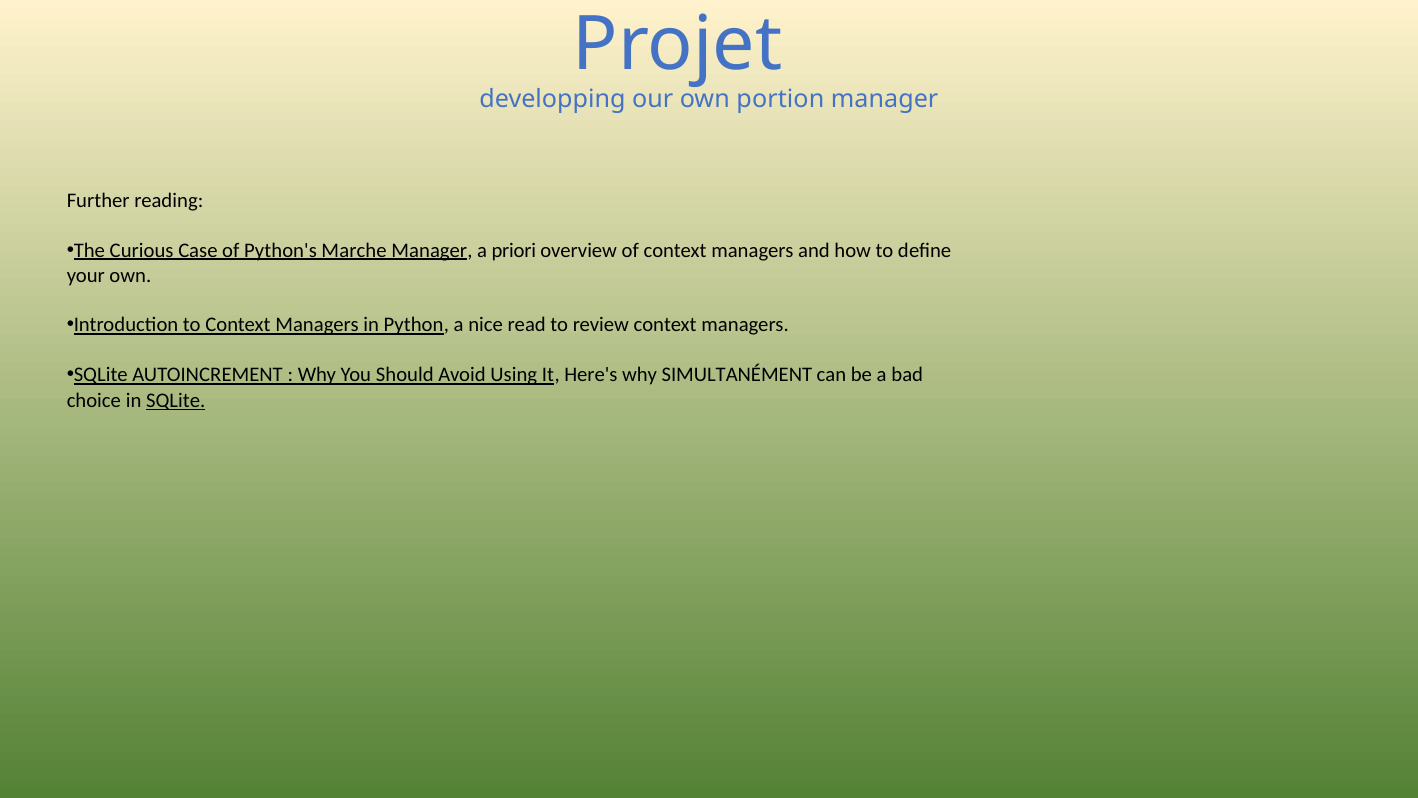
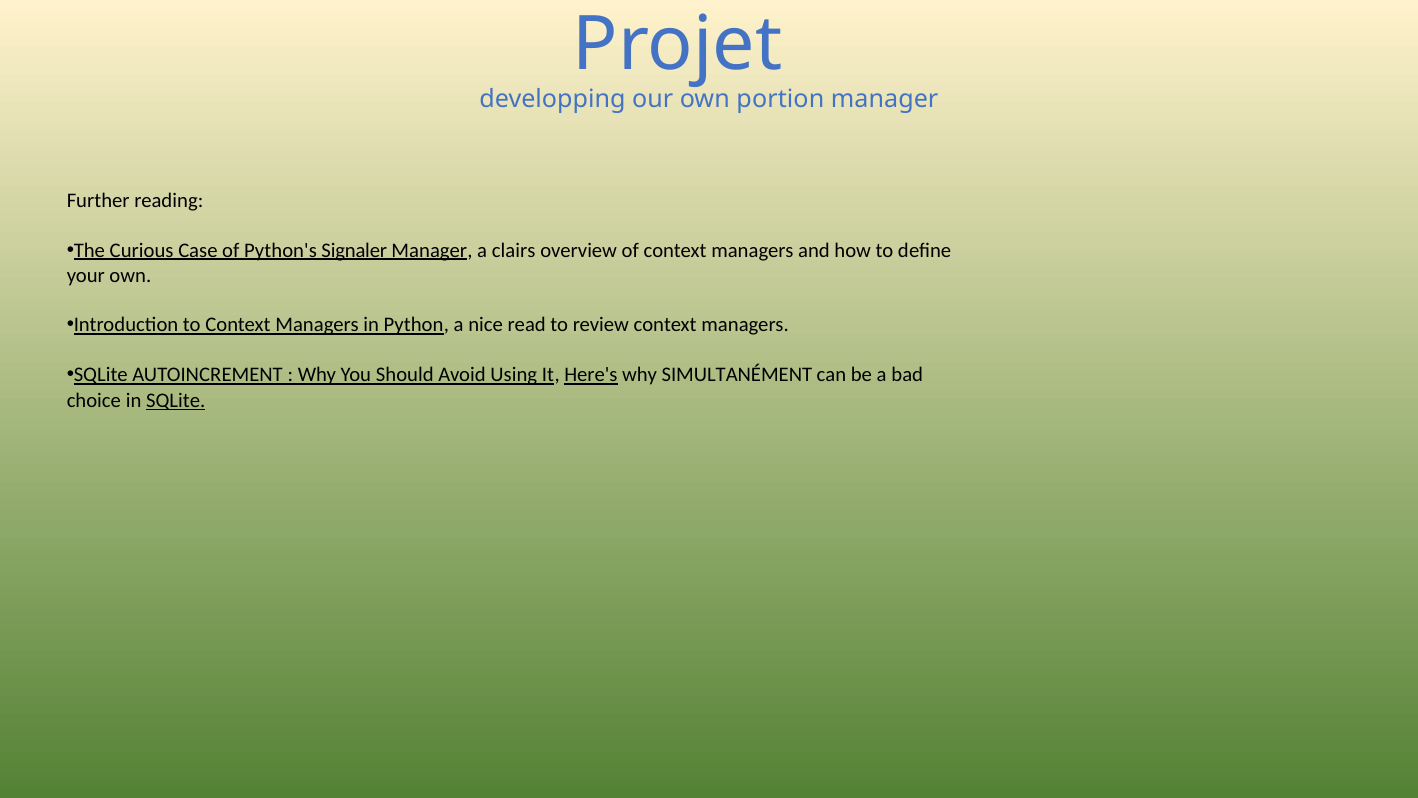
Marche: Marche -> Signaler
priori: priori -> clairs
Here's underline: none -> present
